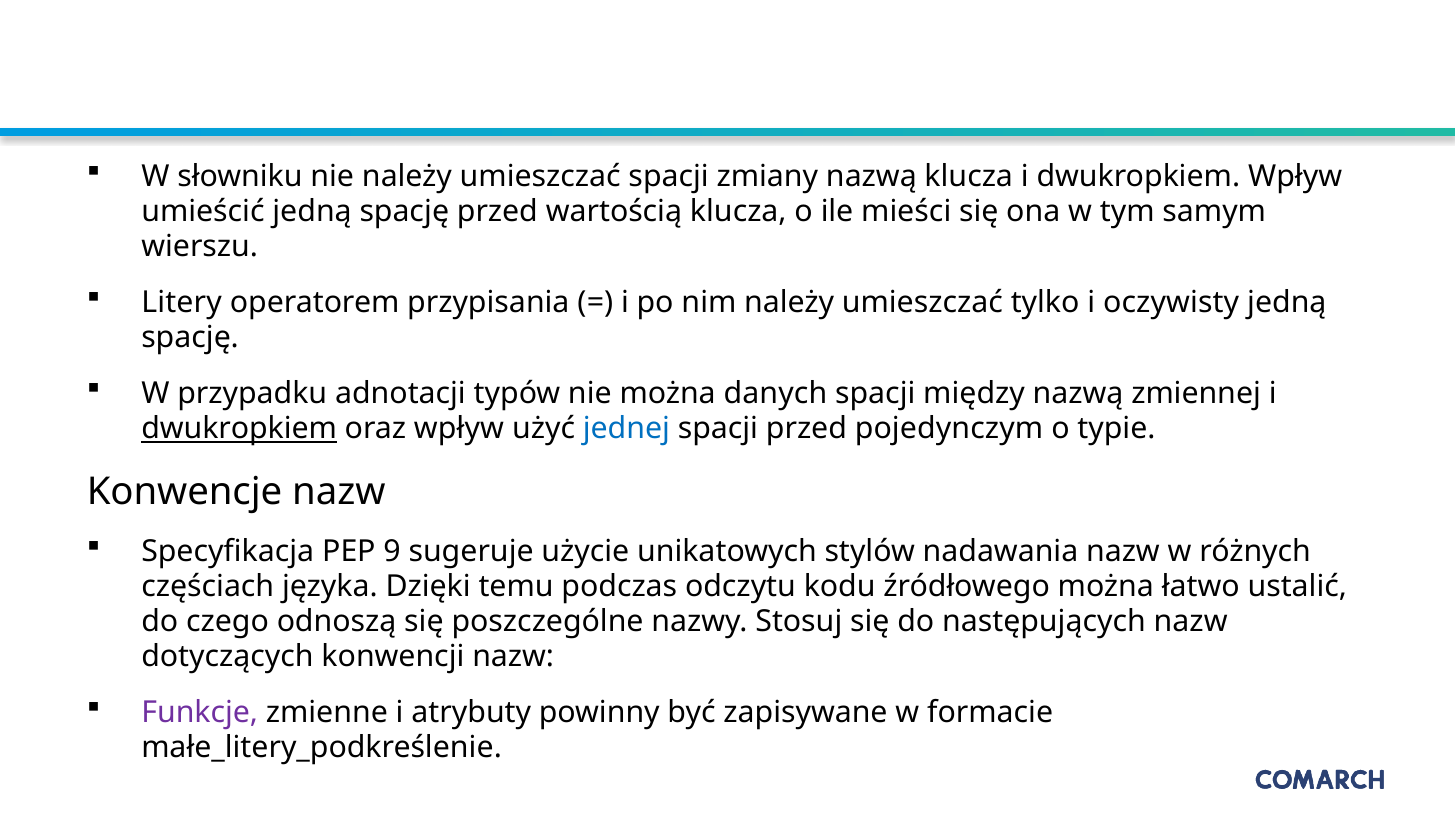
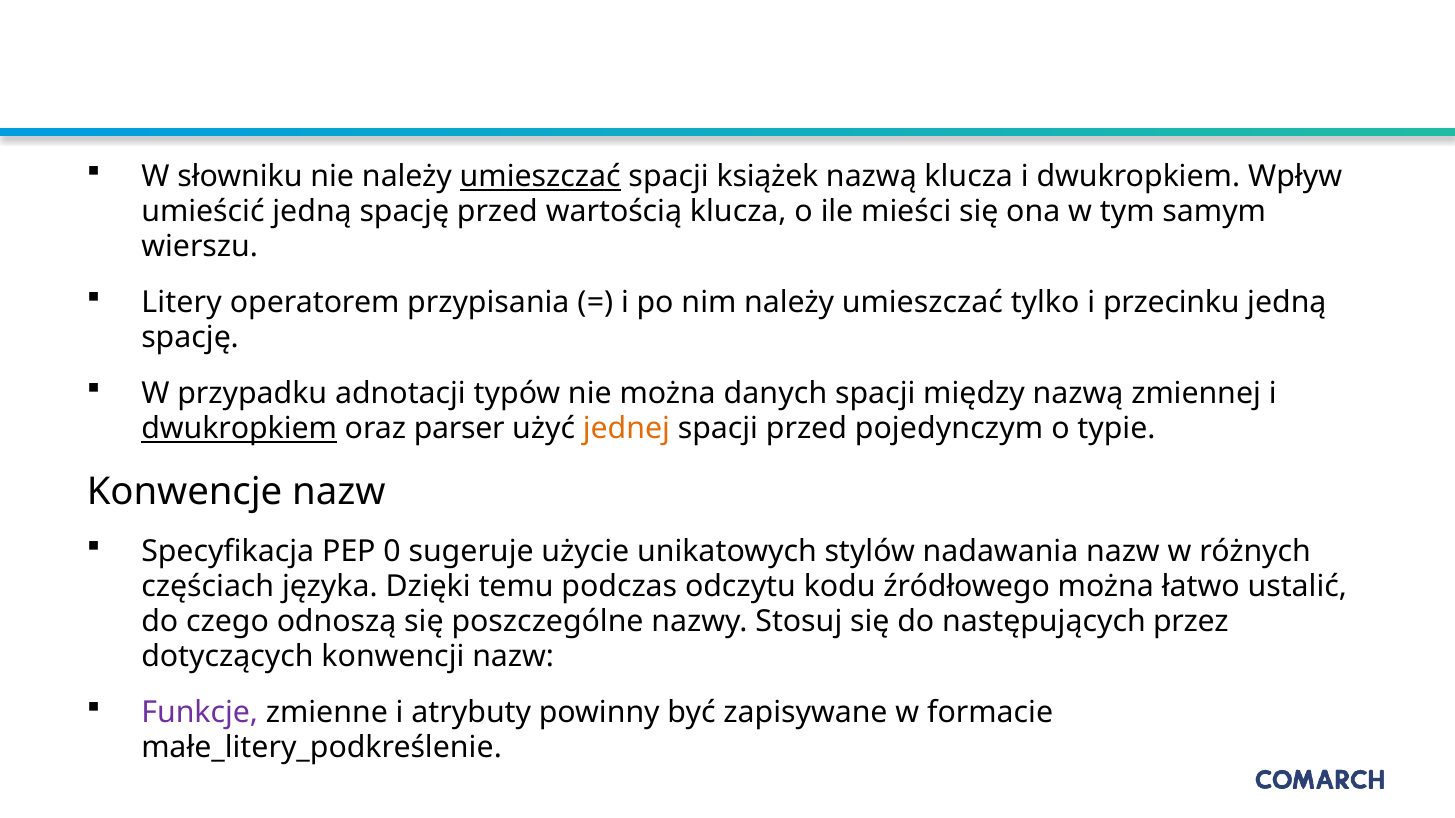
umieszczać at (540, 177) underline: none -> present
zmiany: zmiany -> książek
oczywisty: oczywisty -> przecinku
oraz wpływ: wpływ -> parser
jednej colour: blue -> orange
9: 9 -> 0
następujących nazw: nazw -> przez
